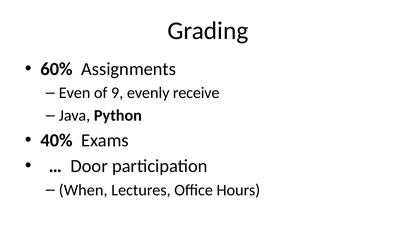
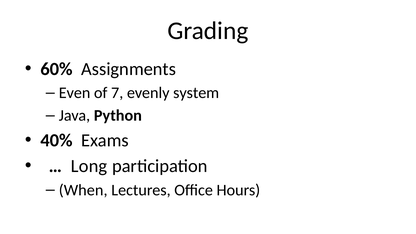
9: 9 -> 7
receive: receive -> system
Door: Door -> Long
